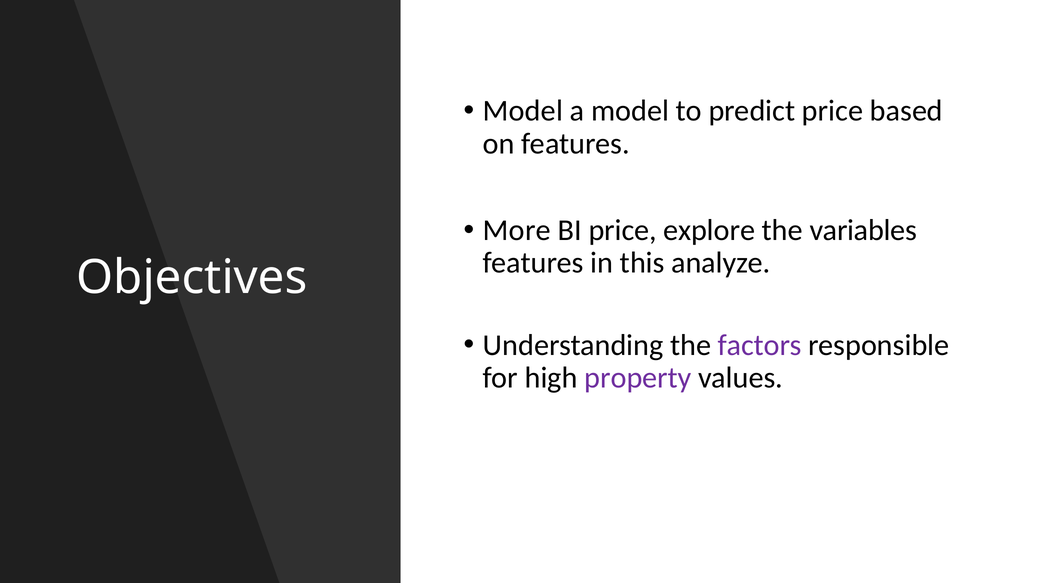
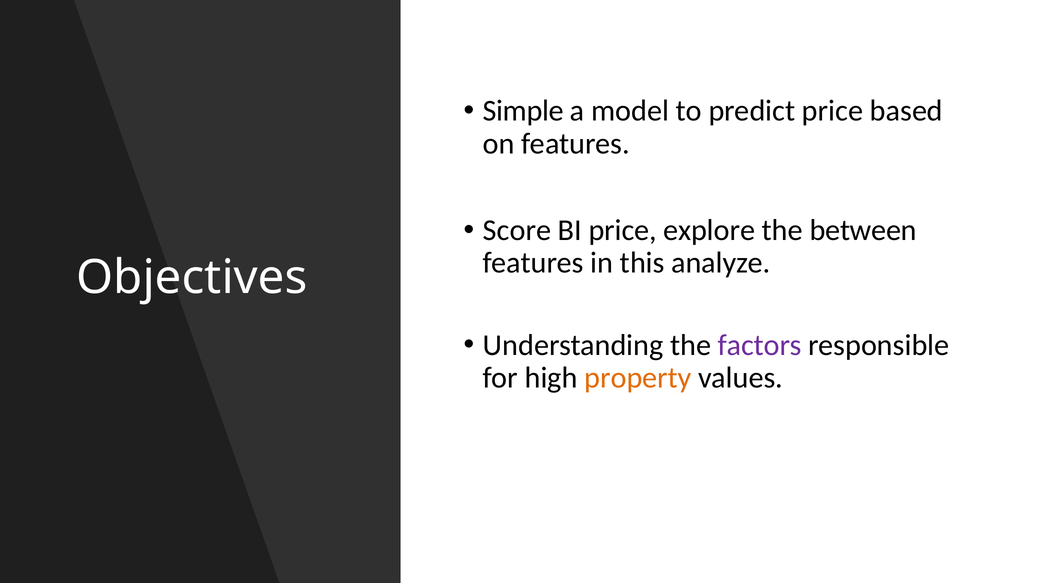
Model at (523, 111): Model -> Simple
More: More -> Score
variables: variables -> between
property colour: purple -> orange
